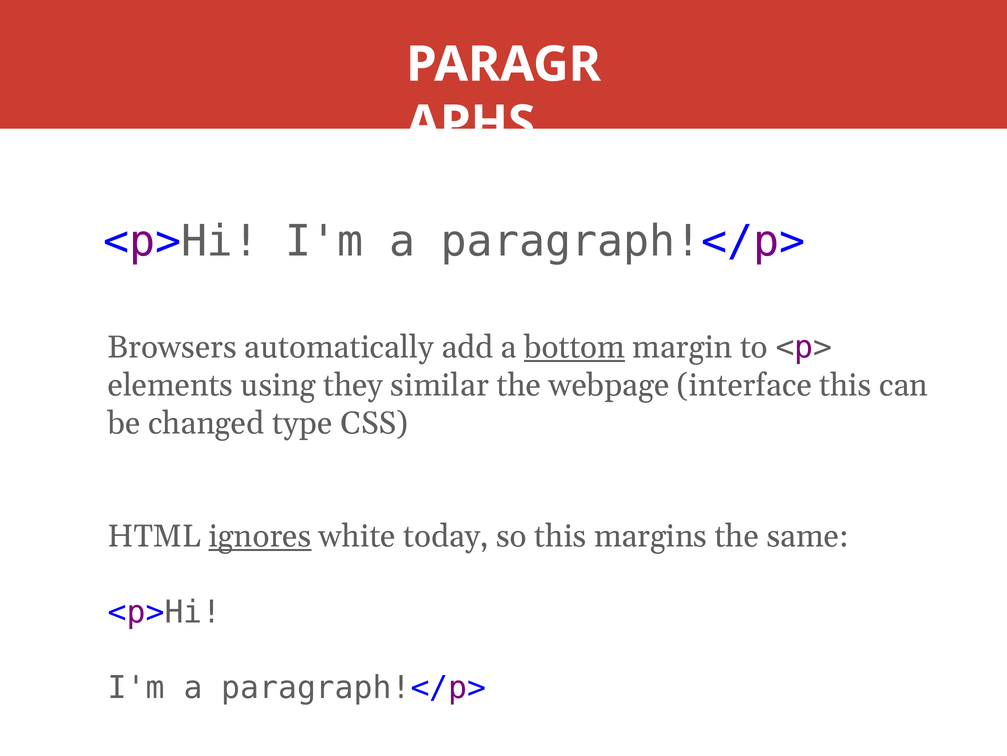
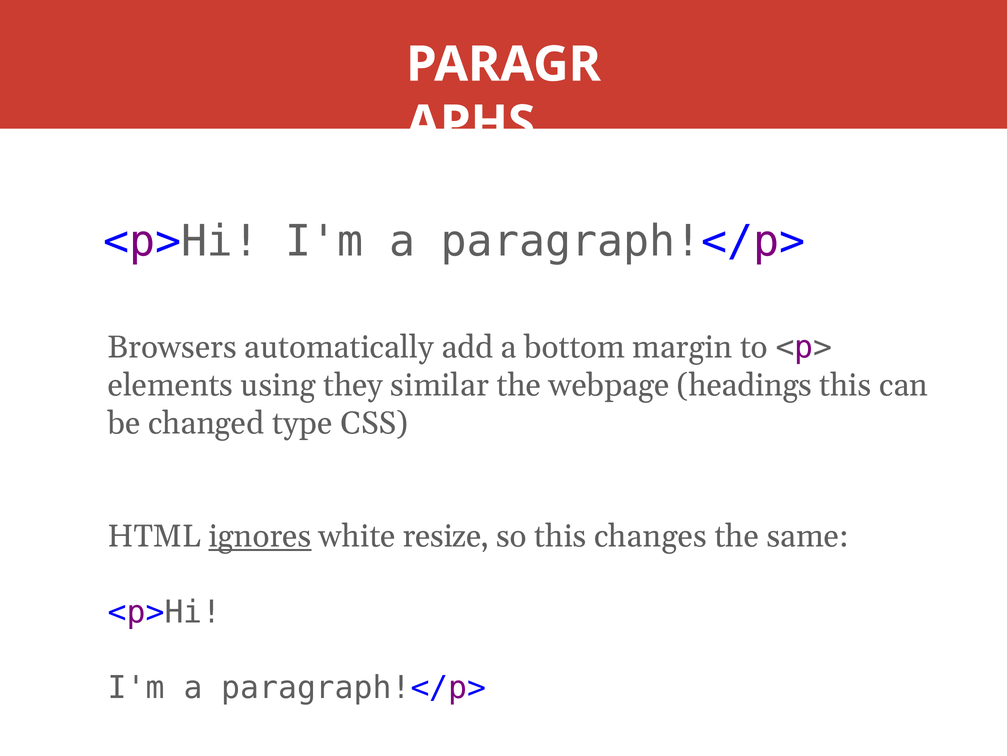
bottom underline: present -> none
interface: interface -> headings
today: today -> resize
margins: margins -> changes
